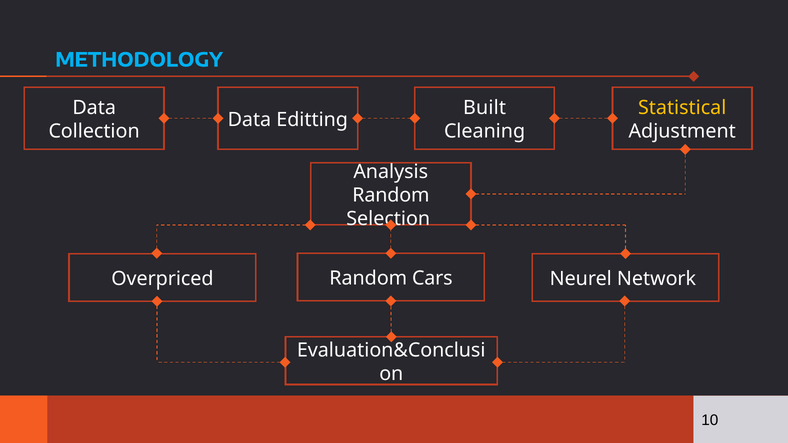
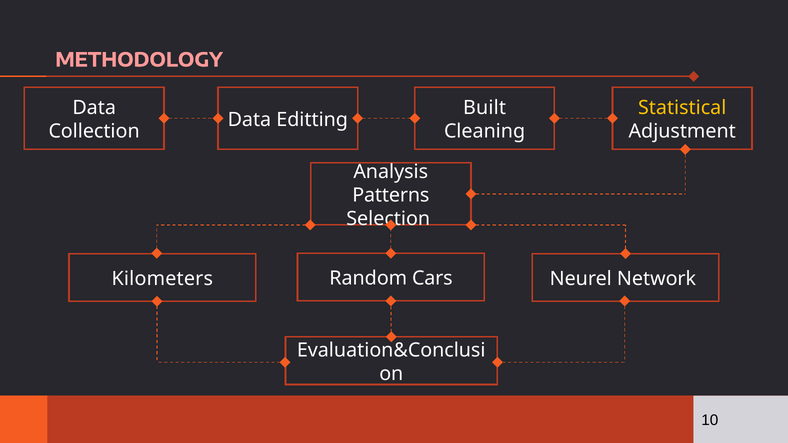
METHODOLOGY colour: light blue -> pink
Random at (391, 195): Random -> Patterns
Overpriced: Overpriced -> Kilometers
